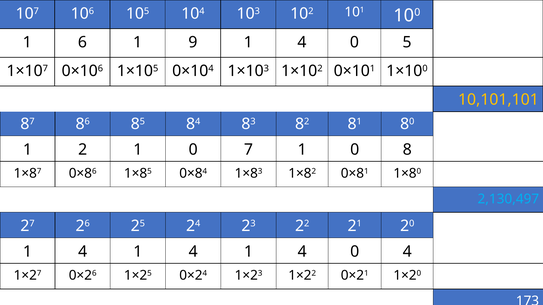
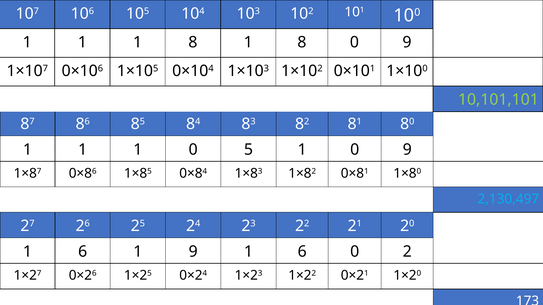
6 at (82, 42): 6 -> 1
9 at (193, 42): 9 -> 8
4 at (302, 42): 4 -> 8
5 at (407, 42): 5 -> 9
10,101,101 colour: yellow -> light green
2 at (83, 150): 2 -> 1
7: 7 -> 5
1 0 8: 8 -> 9
4 at (83, 252): 4 -> 6
4 at (193, 252): 4 -> 9
4 at (302, 252): 4 -> 6
0 4: 4 -> 2
